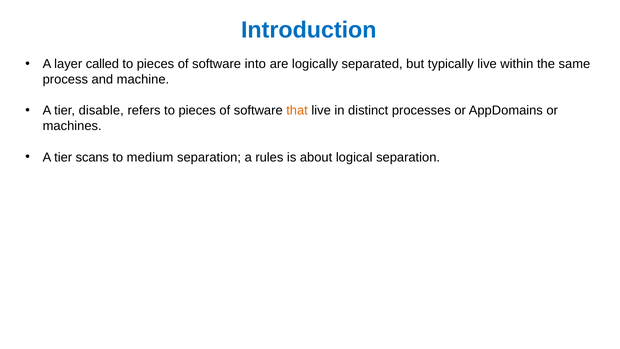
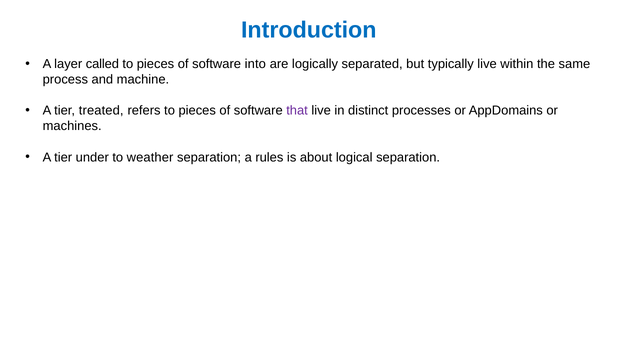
disable: disable -> treated
that colour: orange -> purple
scans: scans -> under
medium: medium -> weather
